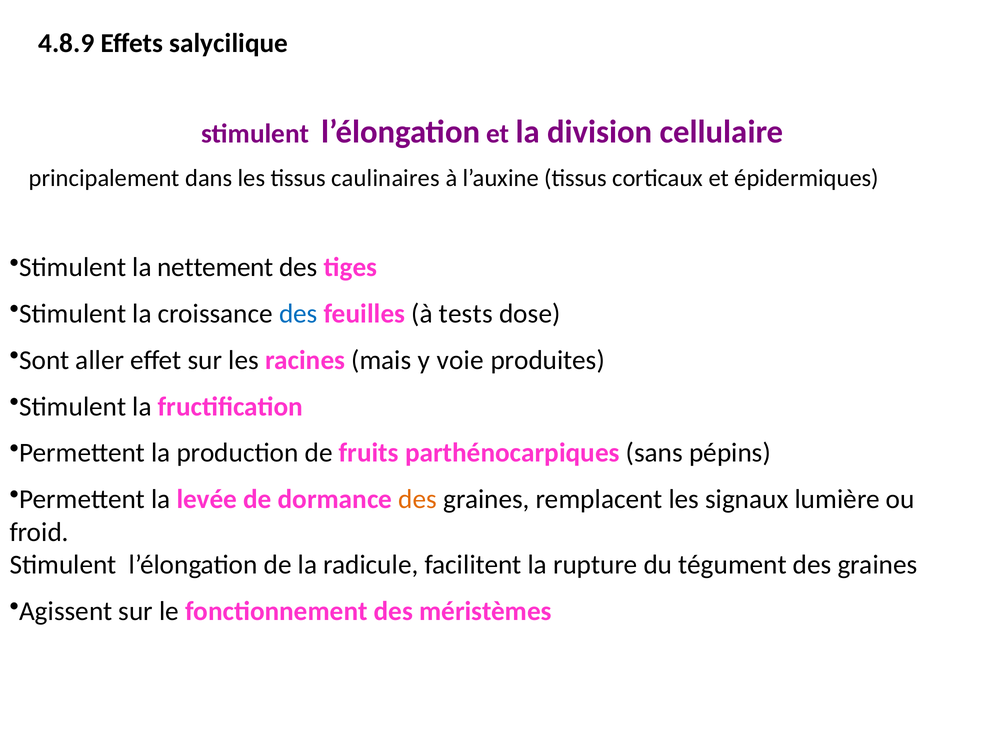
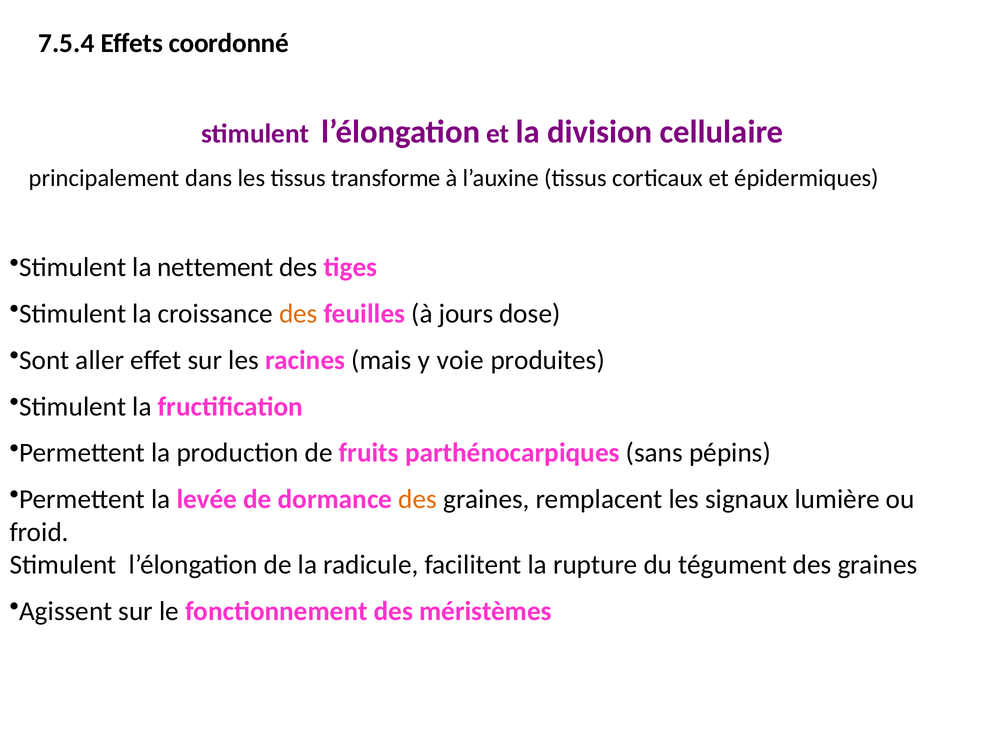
4.8.9: 4.8.9 -> 7.5.4
salycilique: salycilique -> coordonné
caulinaires: caulinaires -> transforme
des at (298, 314) colour: blue -> orange
tests: tests -> jours
